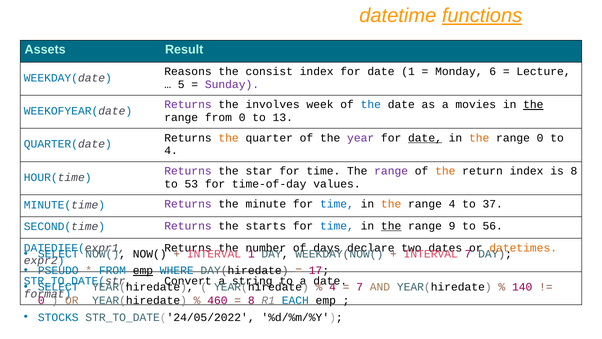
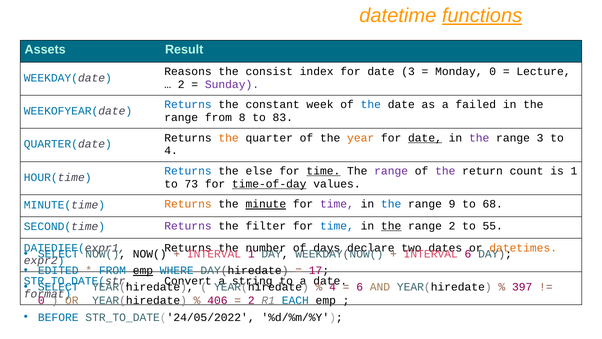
date 1: 1 -> 3
Monday 6: 6 -> 0
5 at (181, 84): 5 -> 2
Returns at (188, 105) colour: purple -> blue
involves: involves -> constant
movies: movies -> failed
the at (533, 105) underline: present -> none
from 0: 0 -> 8
13: 13 -> 83
year colour: purple -> orange
the at (479, 138) colour: orange -> purple
range 0: 0 -> 3
Returns at (188, 171) colour: purple -> blue
star: star -> else
time at (323, 171) underline: none -> present
the at (445, 171) colour: orange -> purple
return index: index -> count
is 8: 8 -> 1
53: 53 -> 73
time-of-day underline: none -> present
Returns at (188, 204) colour: purple -> orange
minute underline: none -> present
time at (337, 204) colour: blue -> purple
the at (391, 204) colour: orange -> blue
range 4: 4 -> 9
37: 37 -> 68
starts: starts -> filter
range 9: 9 -> 2
56: 56 -> 55
7 at (468, 254): 7 -> 6
PSEUDO: PSEUDO -> EDITED
7 at (360, 287): 7 -> 6
140: 140 -> 397
460: 460 -> 406
8 at (251, 300): 8 -> 2
STOCKS: STOCKS -> BEFORE
